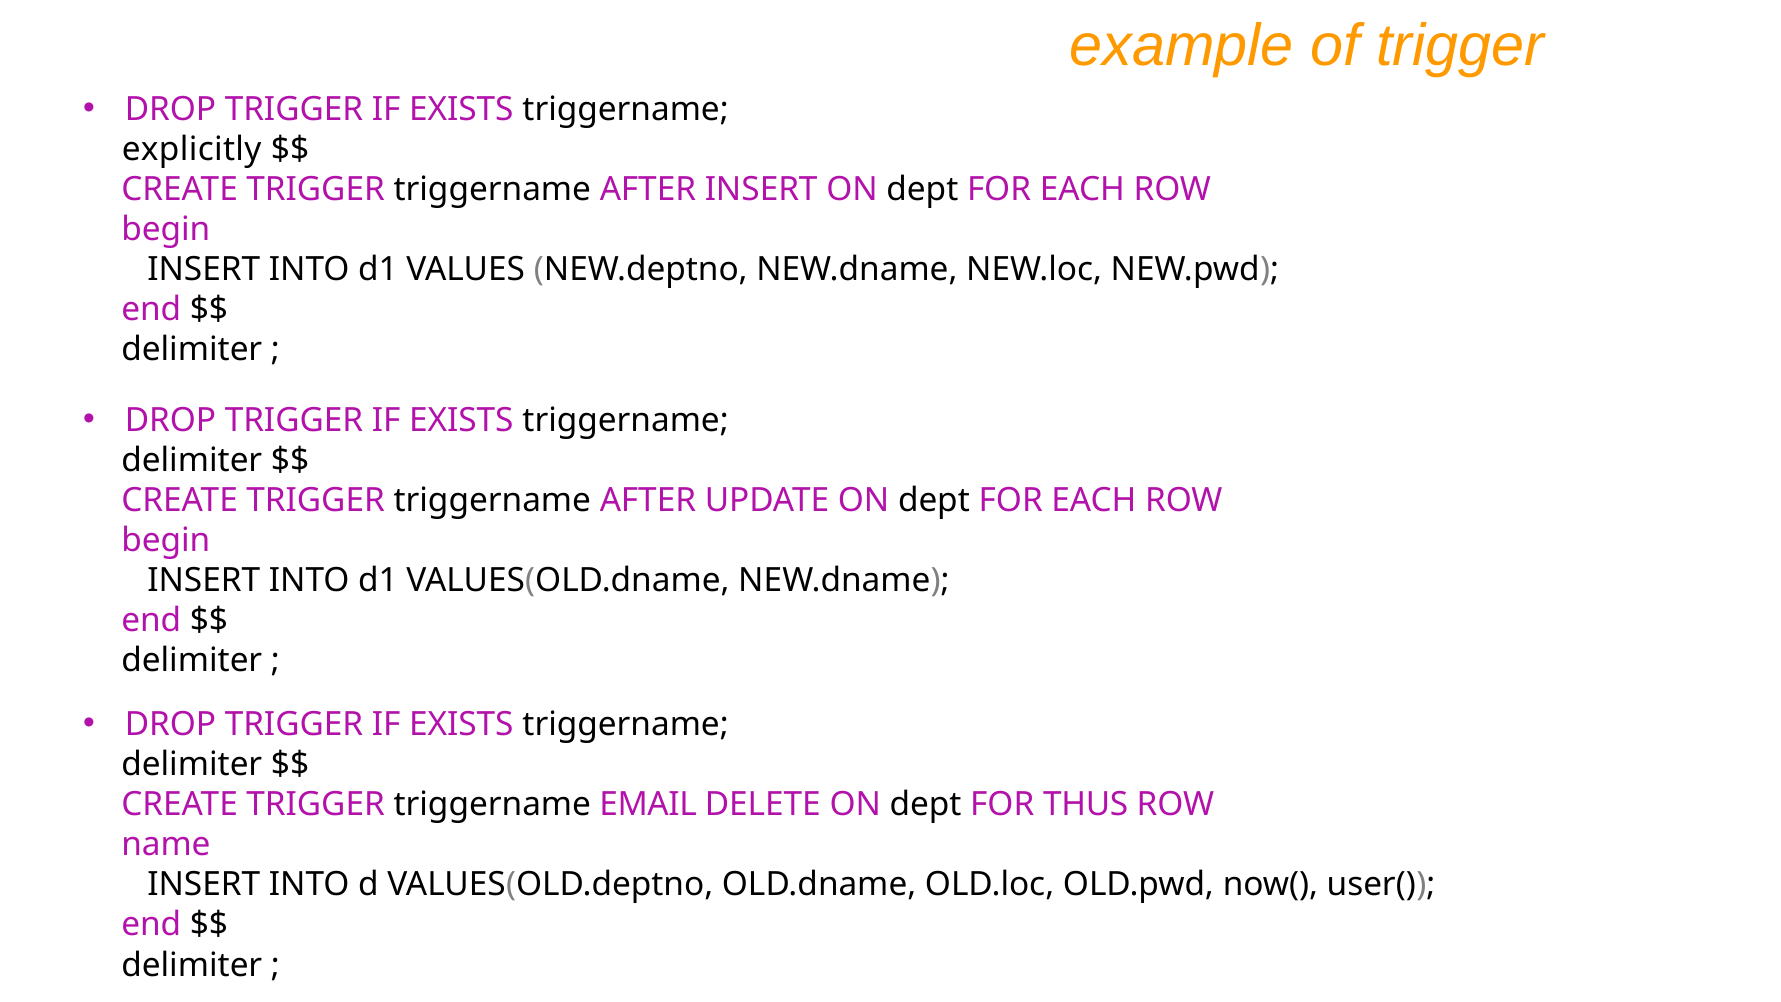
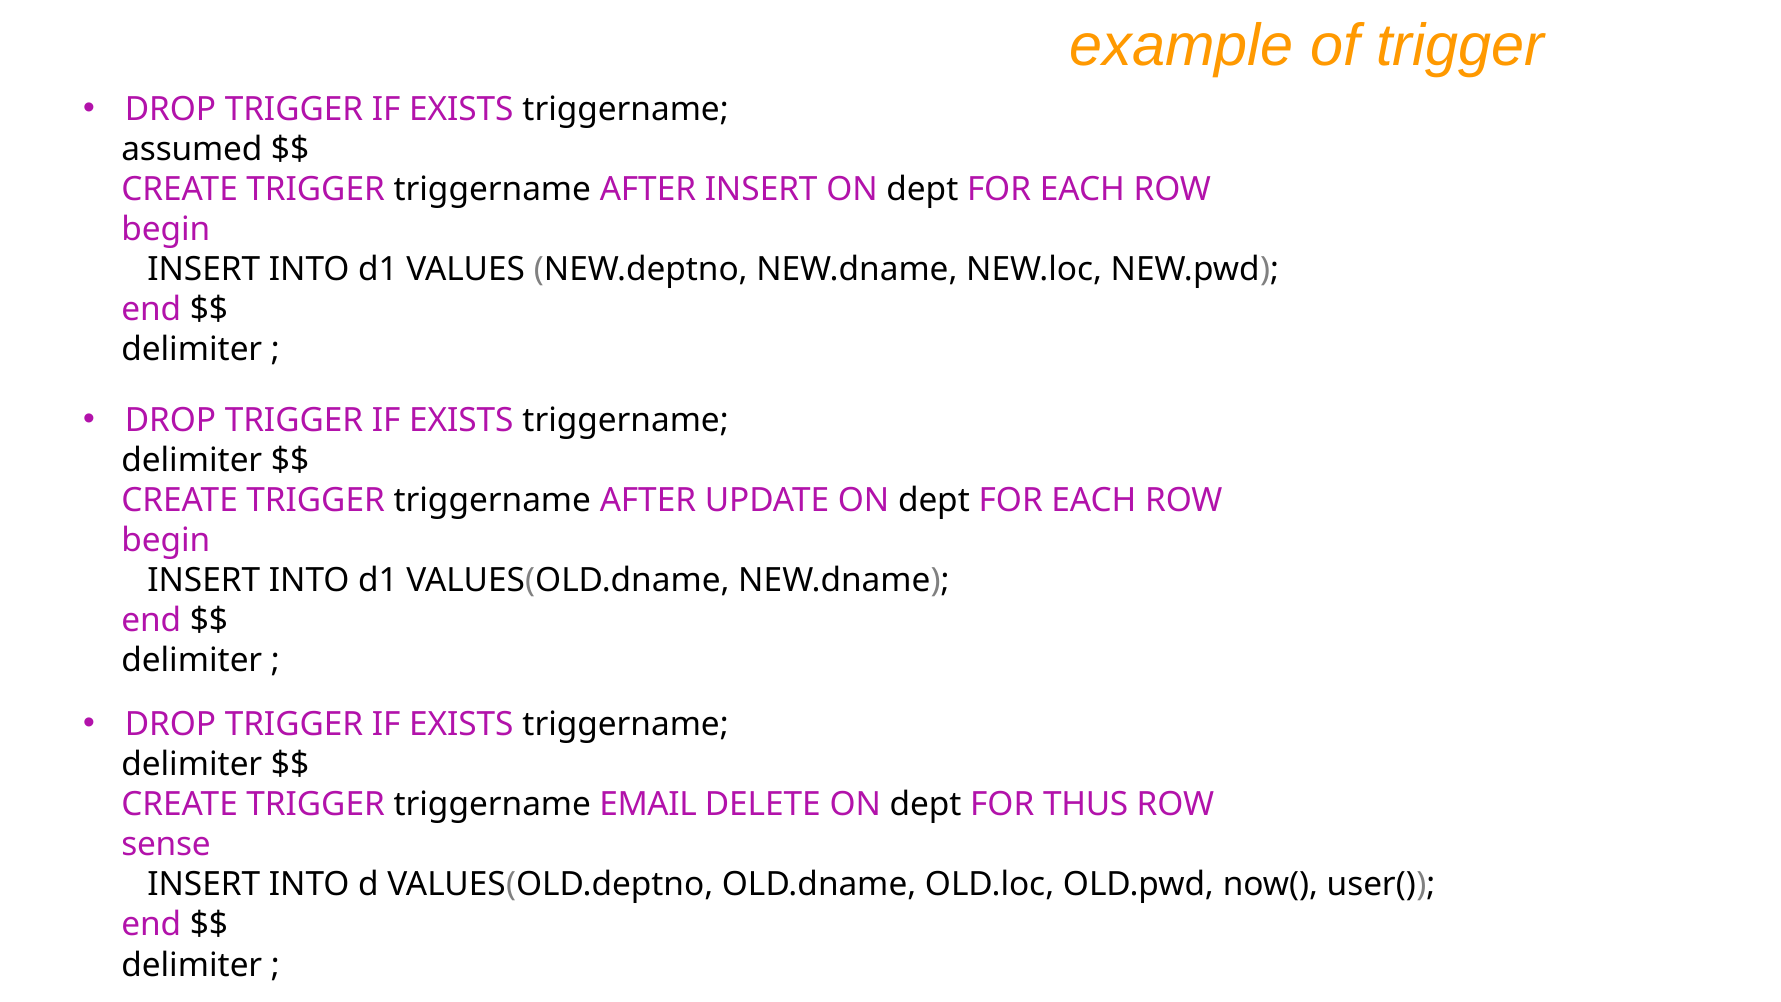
explicitly: explicitly -> assumed
name: name -> sense
